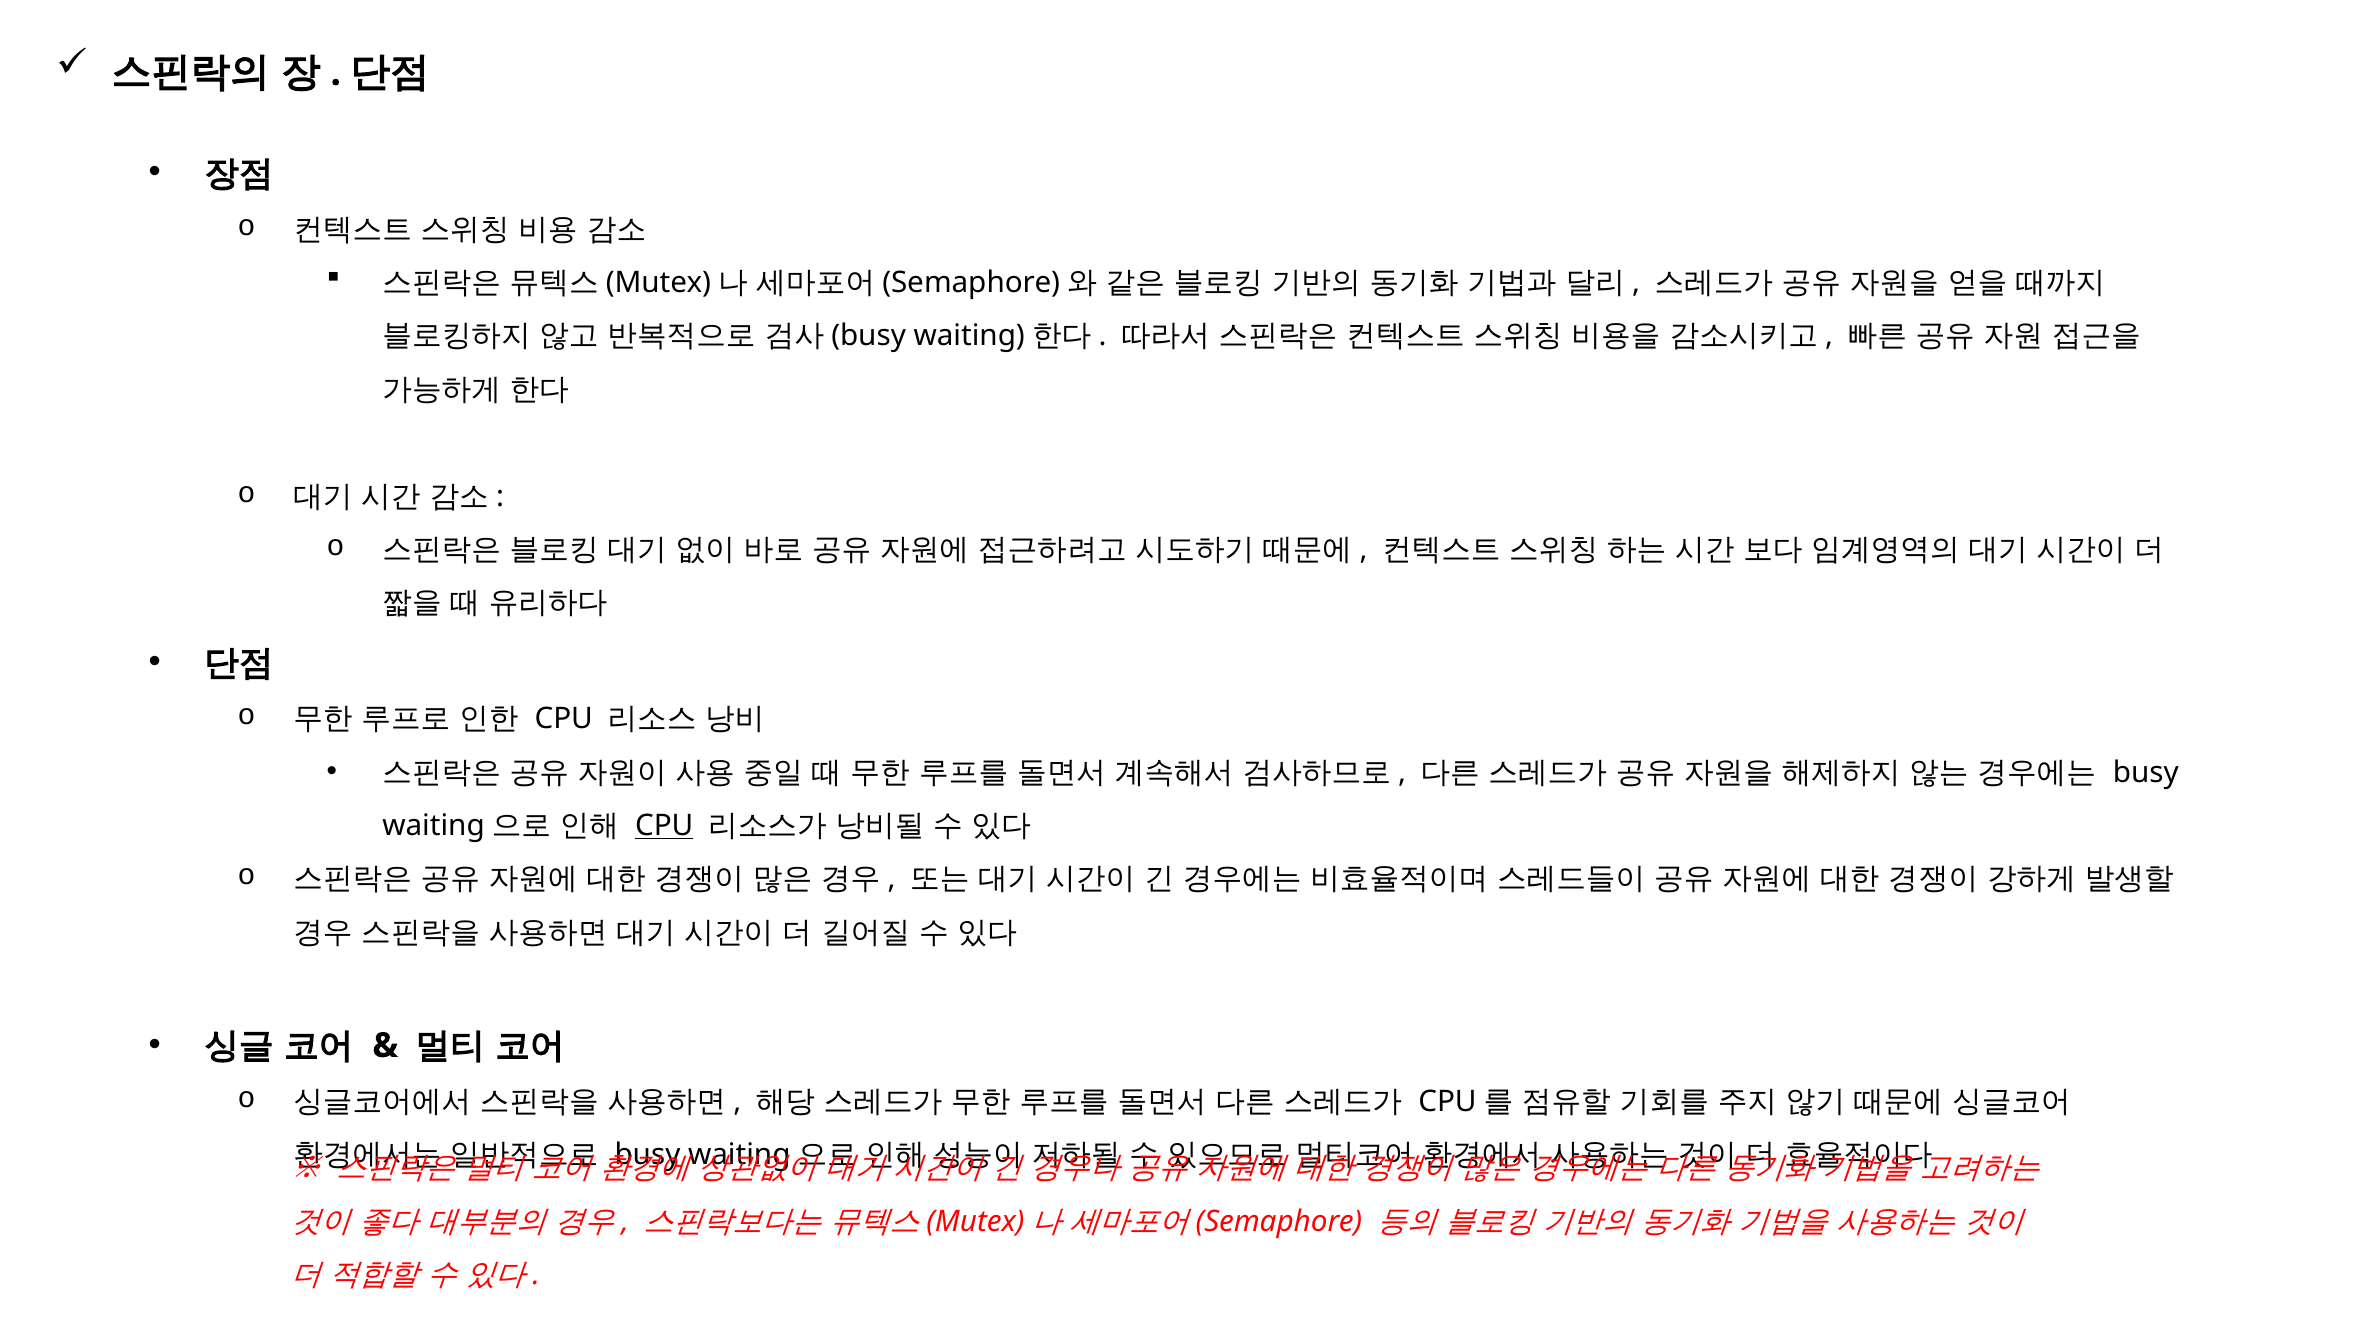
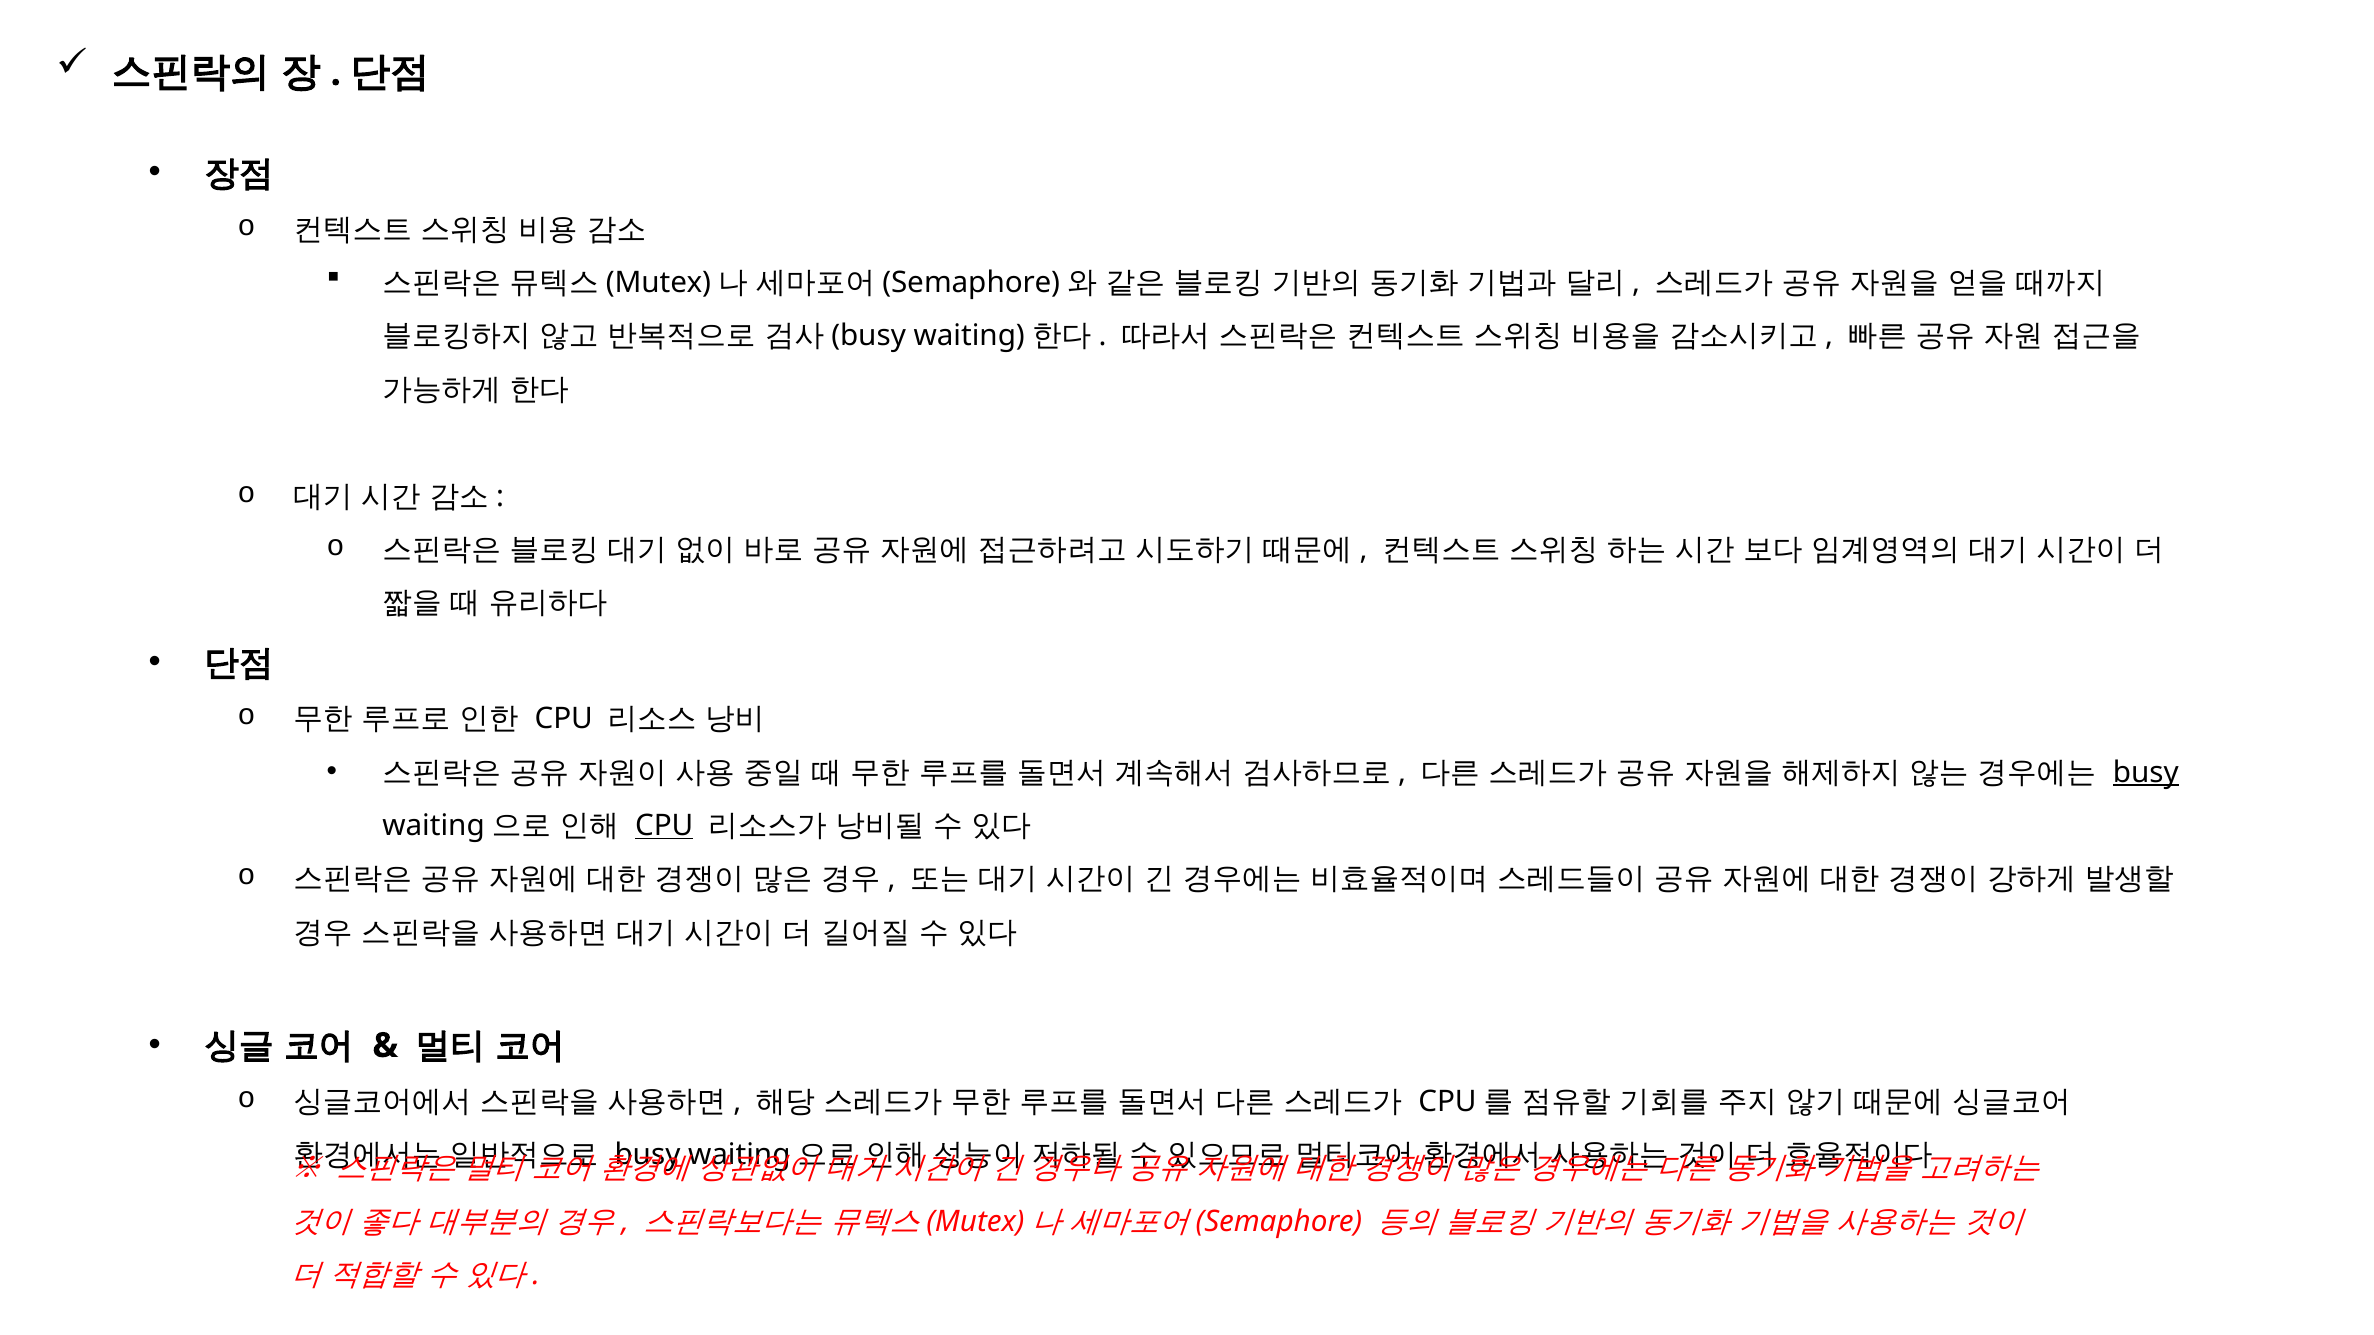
busy at (2146, 773) underline: none -> present
